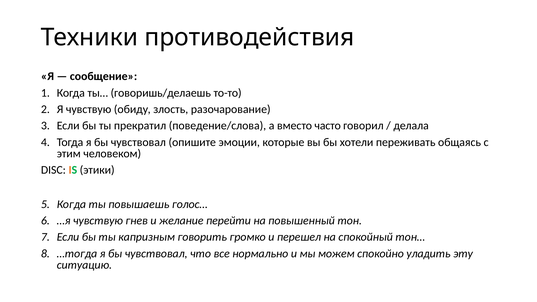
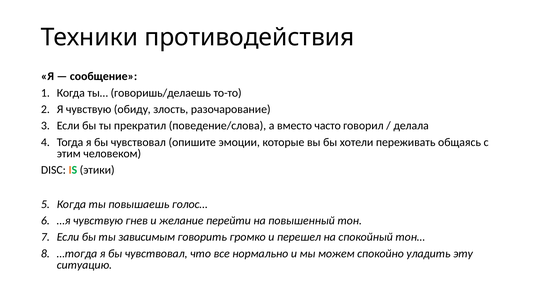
капризным: капризным -> зависимым
